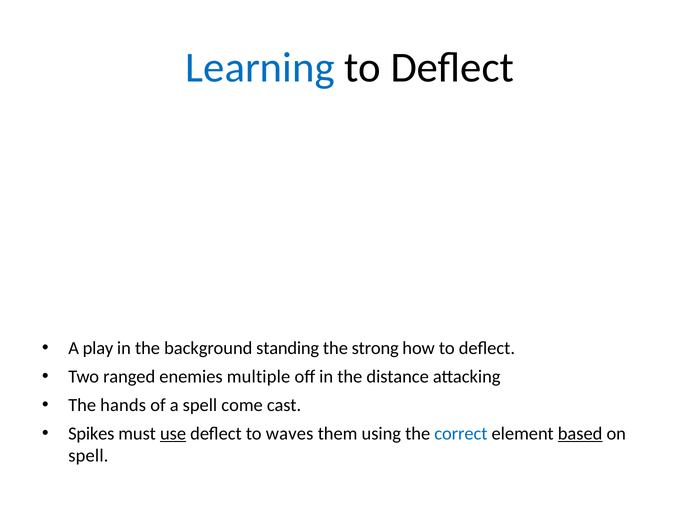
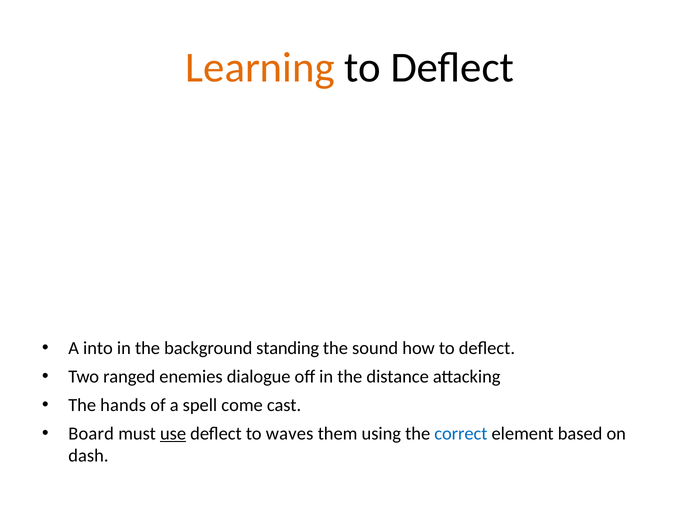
Learning colour: blue -> orange
play: play -> into
strong: strong -> sound
multiple: multiple -> dialogue
Spikes: Spikes -> Board
based underline: present -> none
spell at (88, 456): spell -> dash
